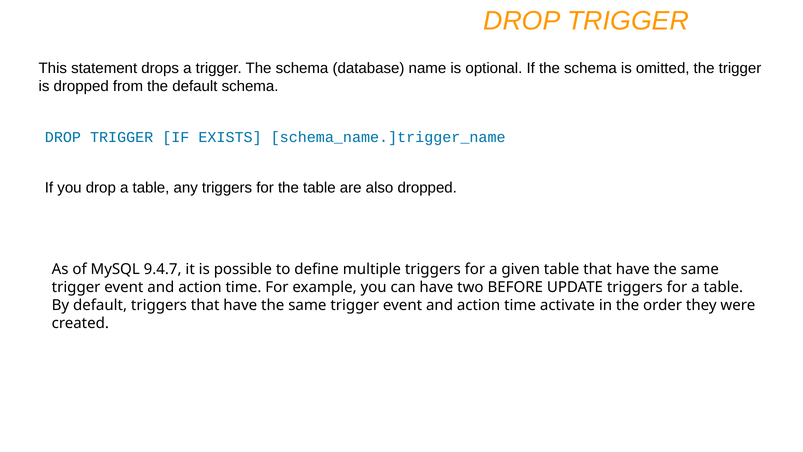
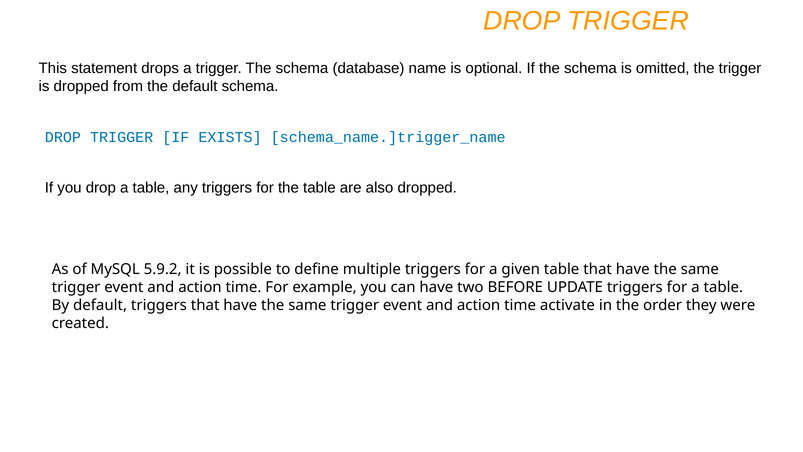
9.4.7: 9.4.7 -> 5.9.2
